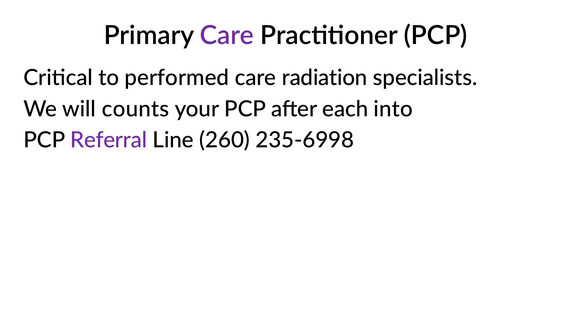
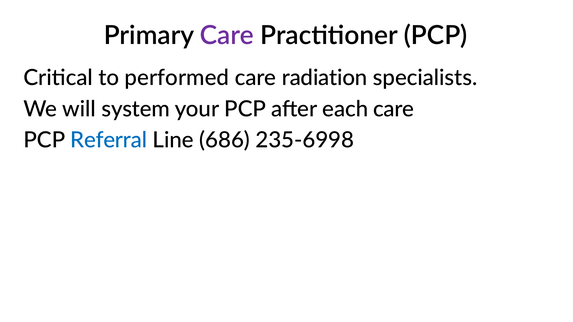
counts: counts -> system
each into: into -> care
Referral colour: purple -> blue
260: 260 -> 686
